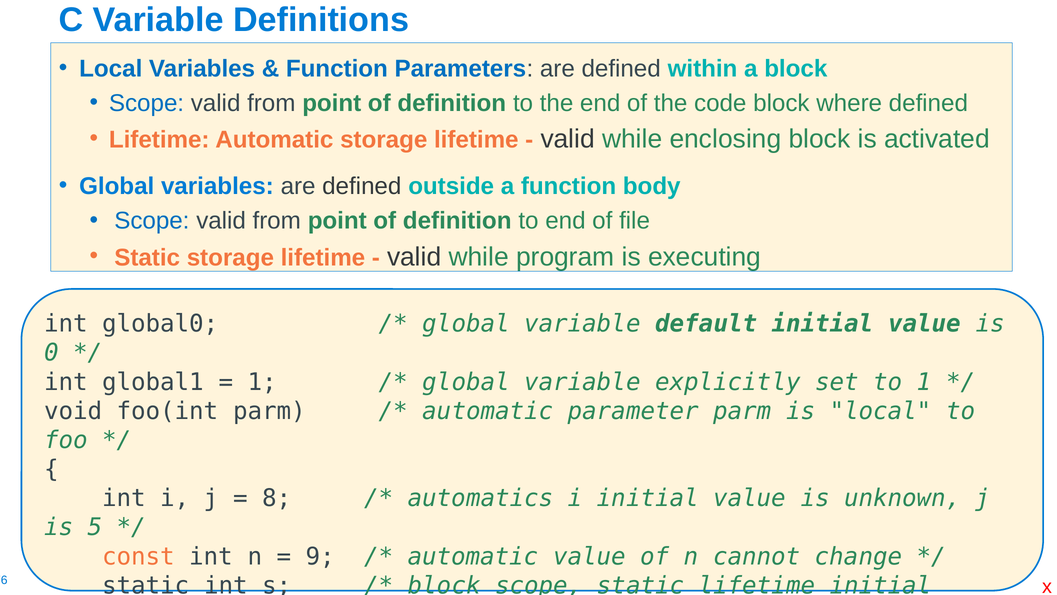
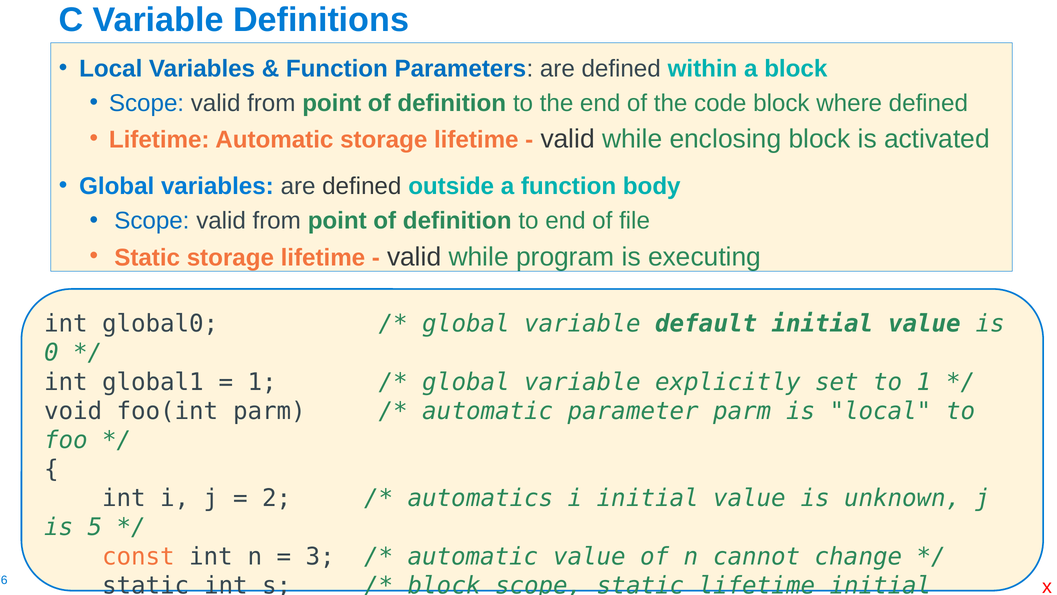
8: 8 -> 2
9: 9 -> 3
